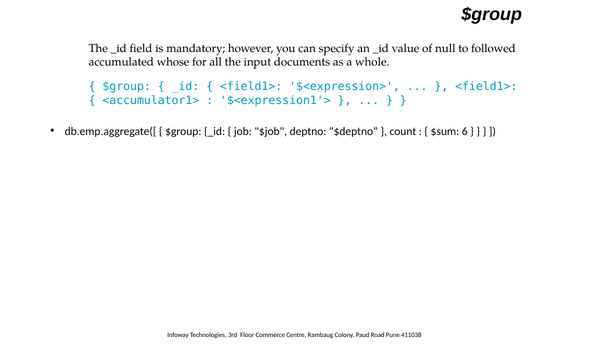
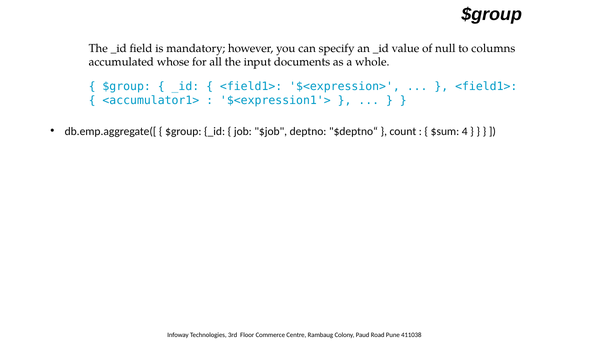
followed: followed -> columns
6: 6 -> 4
